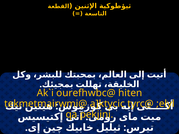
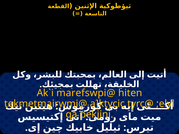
ourefhwbc@: ourefhwbc@ -> marefswpi@
